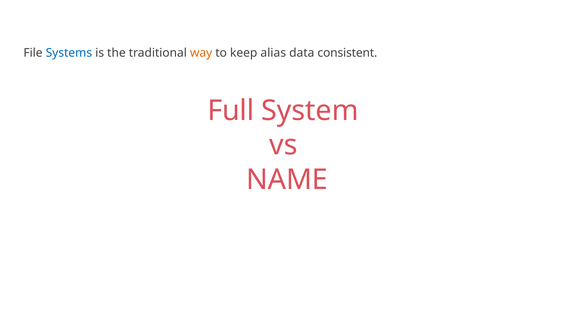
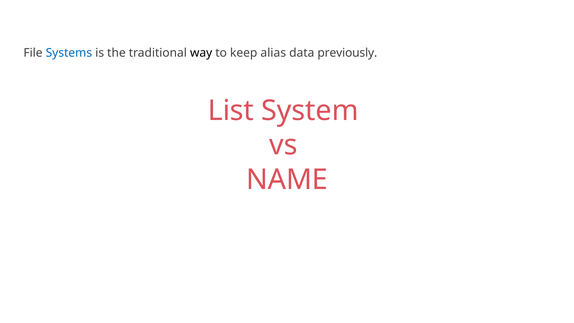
way colour: orange -> black
consistent: consistent -> previously
Full: Full -> List
